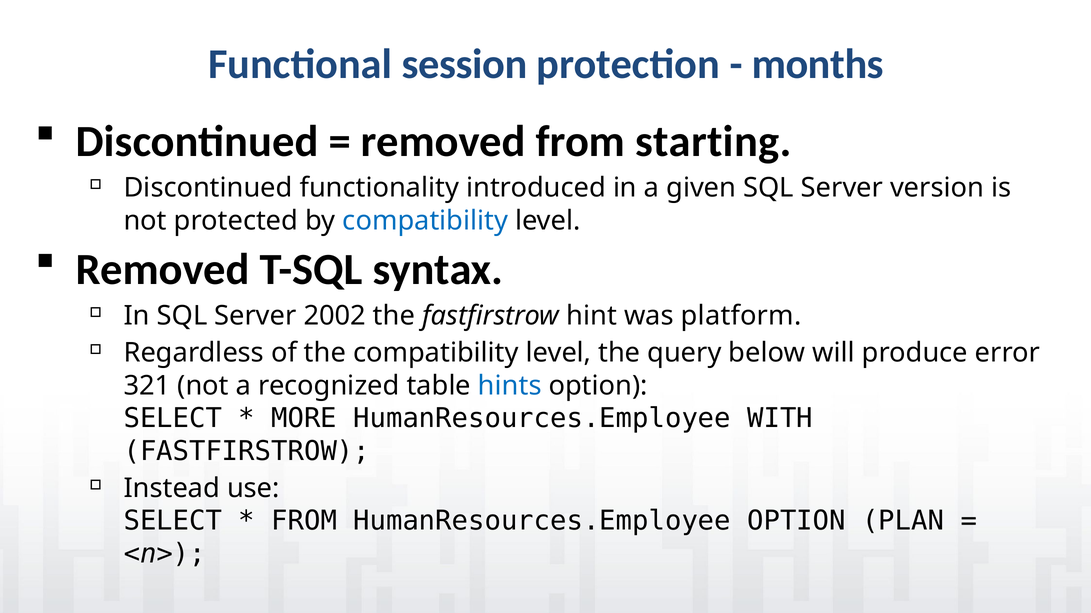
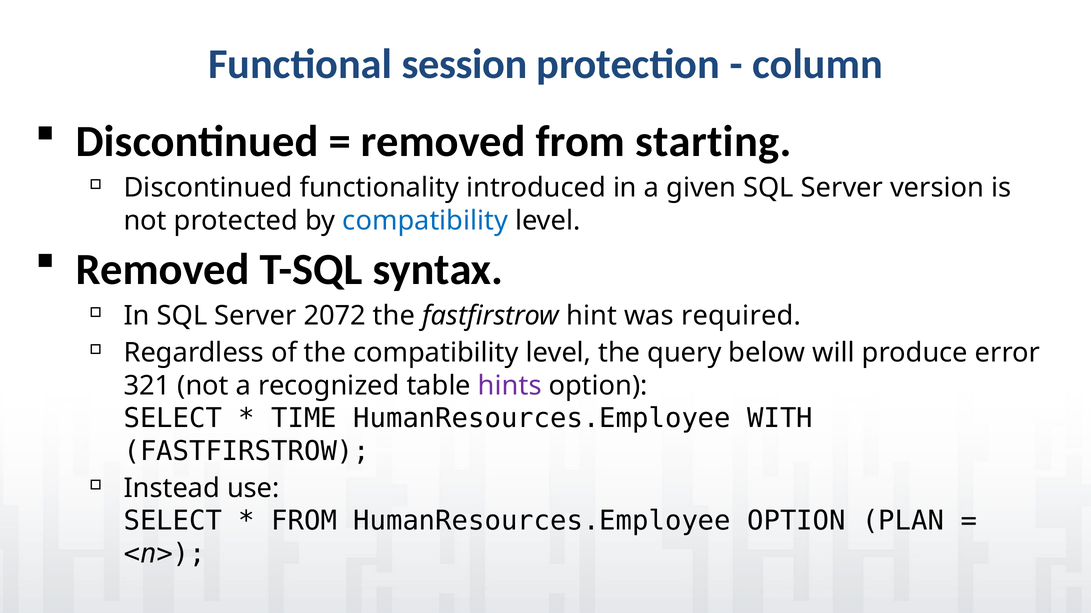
months: months -> column
2002: 2002 -> 2072
platform: platform -> required
hints colour: blue -> purple
MORE: MORE -> TIME
